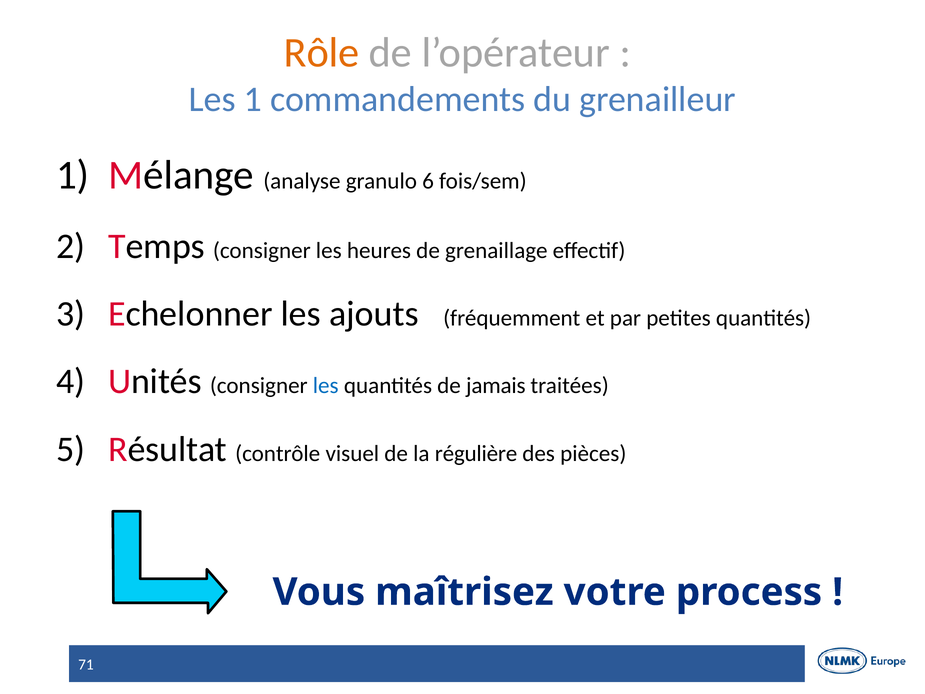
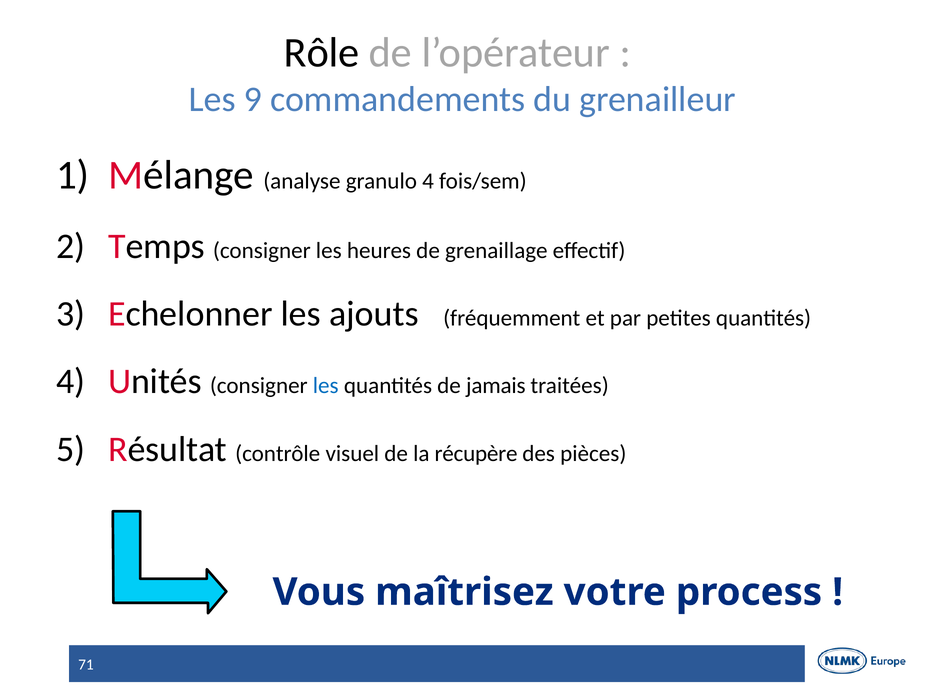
Rôle colour: orange -> black
Les 1: 1 -> 9
granulo 6: 6 -> 4
régulière: régulière -> récupère
